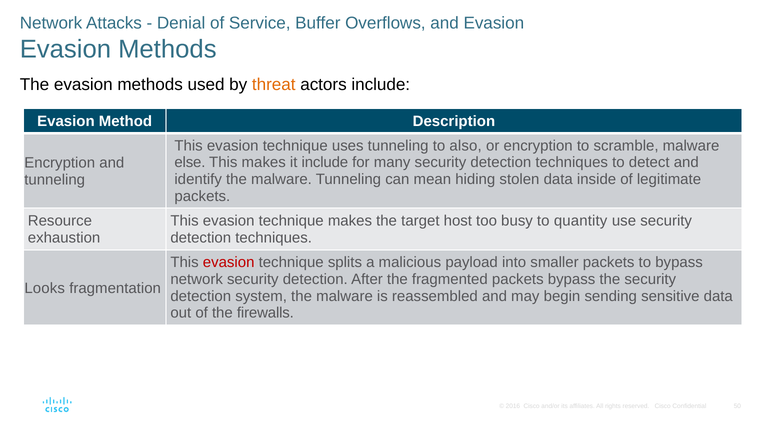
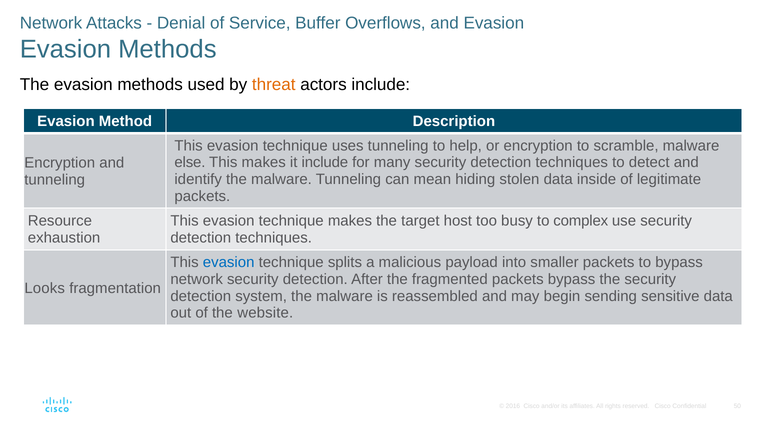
also: also -> help
quantity: quantity -> complex
evasion at (229, 263) colour: red -> blue
firewalls: firewalls -> website
